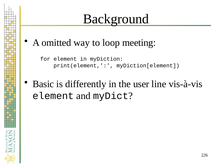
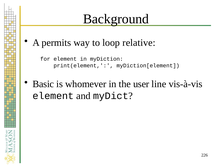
omitted: omitted -> permits
meeting: meeting -> relative
differently: differently -> whomever
